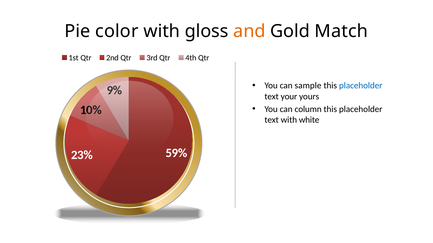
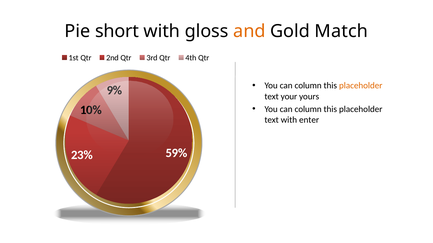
color: color -> short
sample at (308, 86): sample -> column
placeholder at (361, 86) colour: blue -> orange
white: white -> enter
